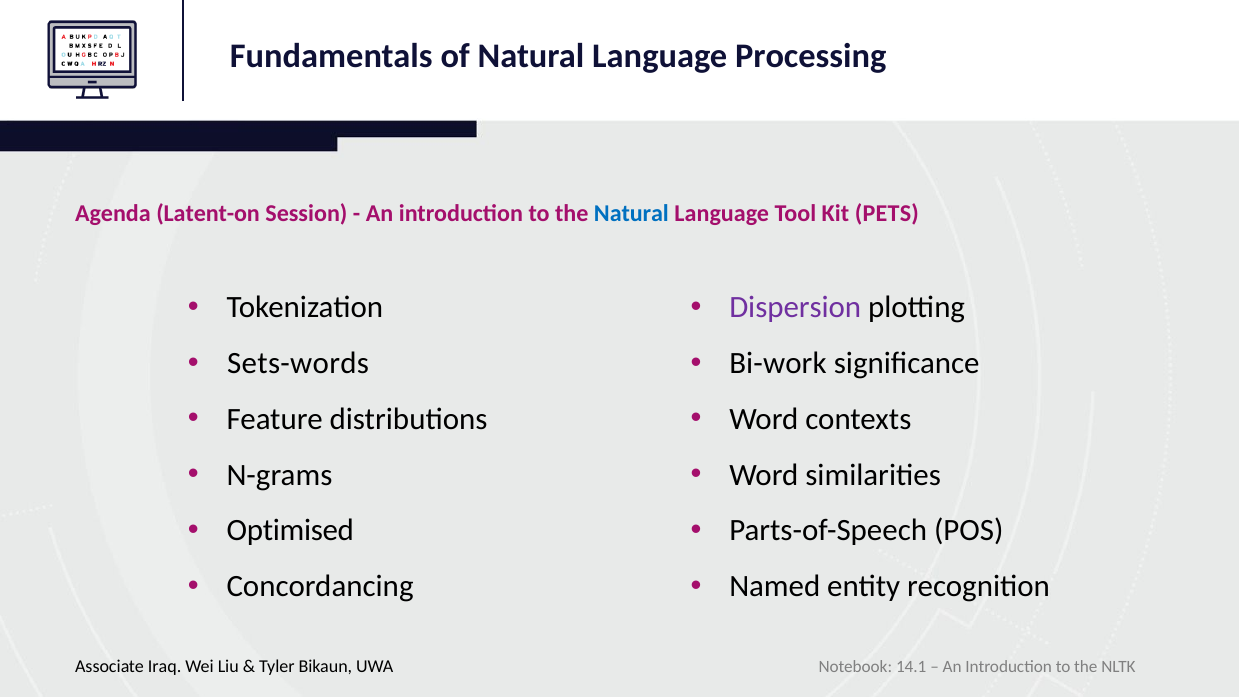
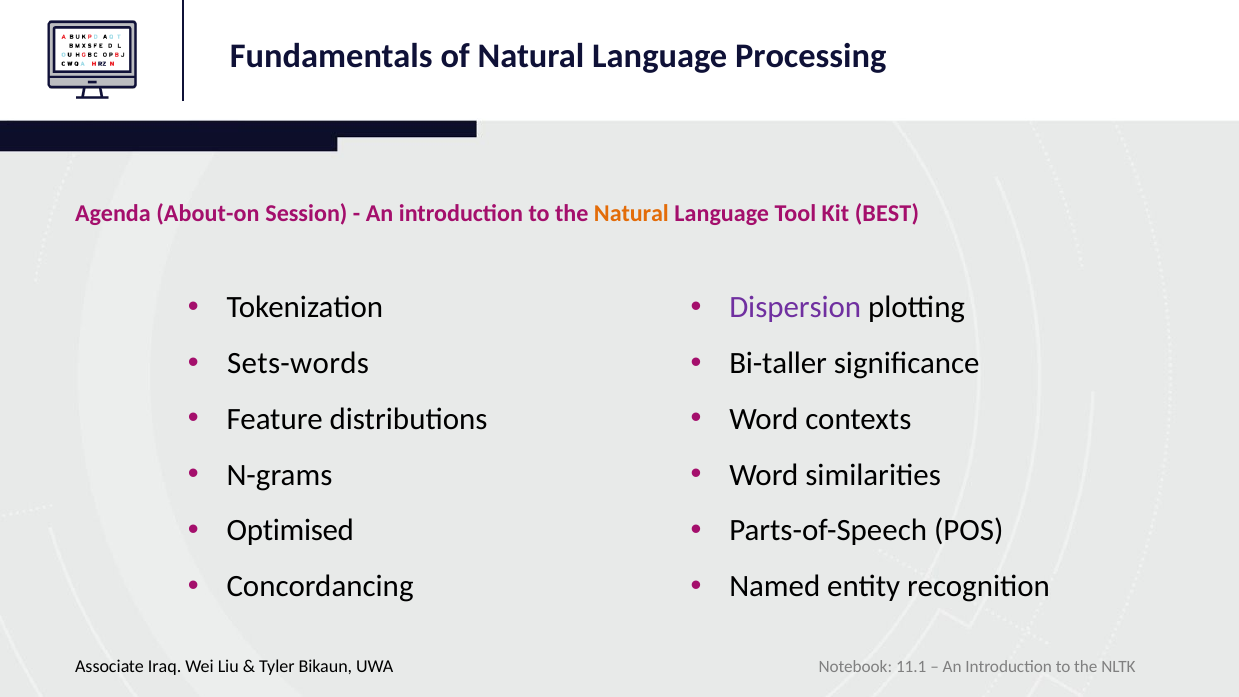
Latent-on: Latent-on -> About-on
Natural at (631, 214) colour: blue -> orange
PETS: PETS -> BEST
Bi-work: Bi-work -> Bi-taller
14.1: 14.1 -> 11.1
